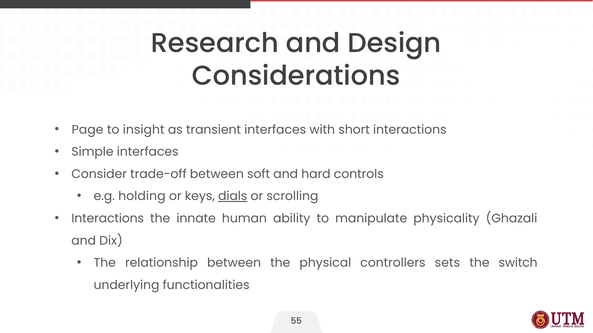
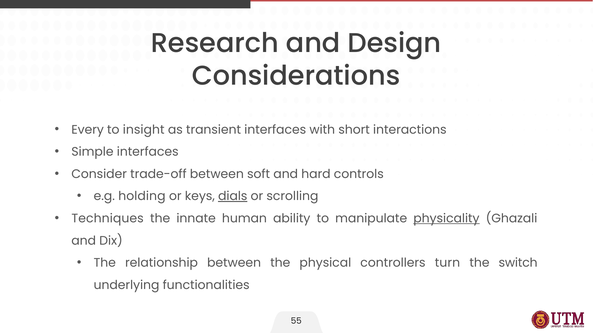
Page: Page -> Every
Interactions at (108, 219): Interactions -> Techniques
physicality underline: none -> present
sets: sets -> turn
